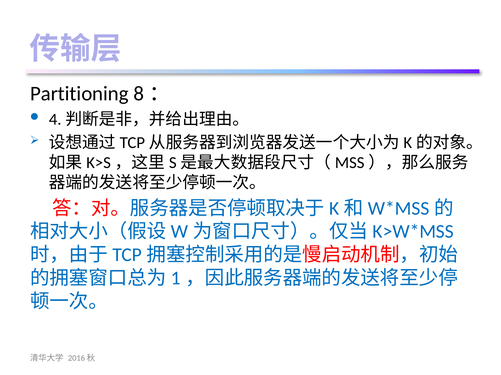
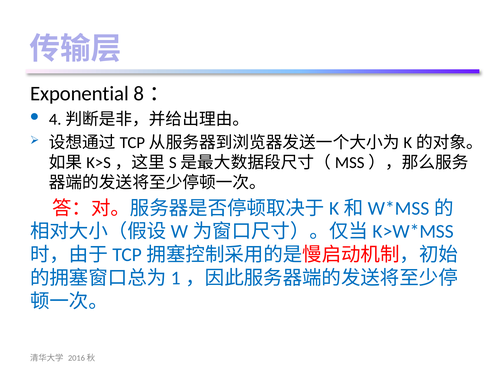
Partitioning: Partitioning -> Exponential
